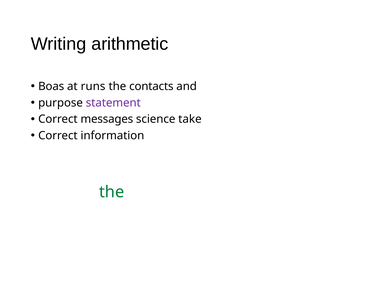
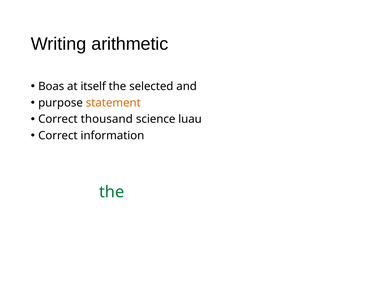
runs: runs -> itself
contacts: contacts -> selected
statement colour: purple -> orange
messages: messages -> thousand
take: take -> luau
